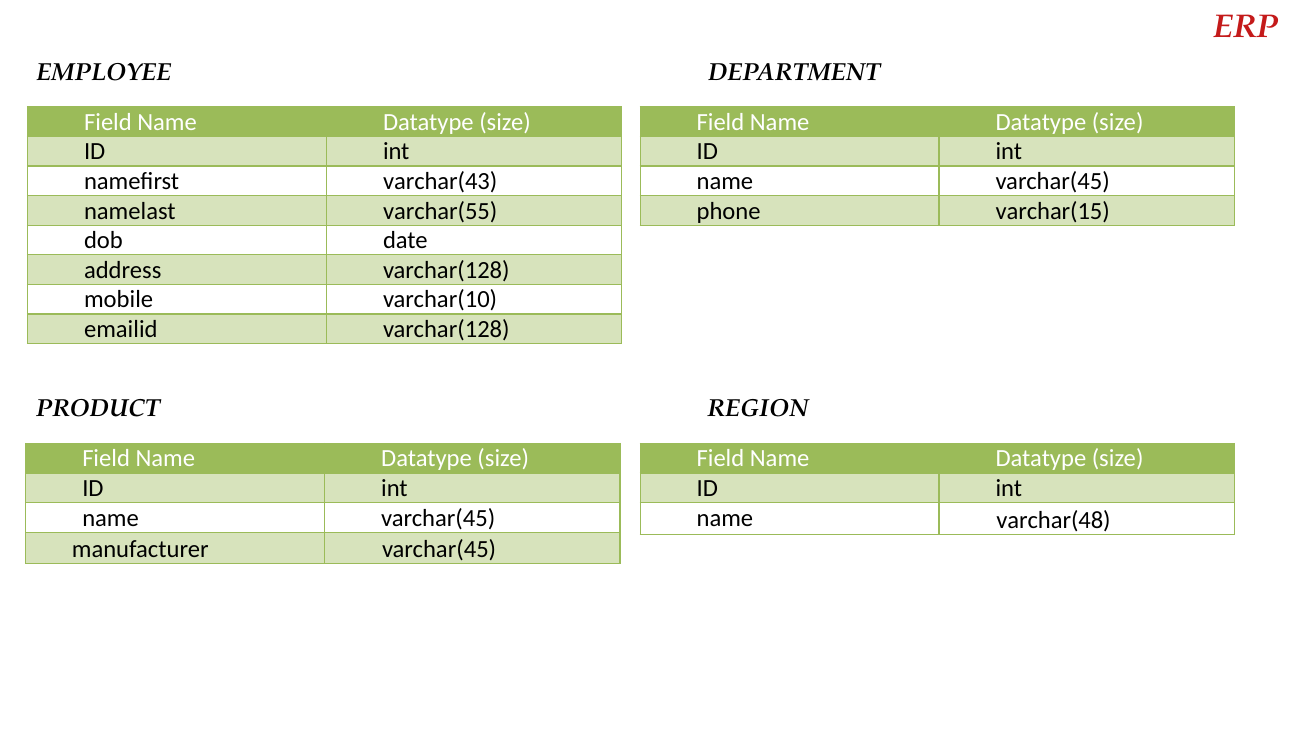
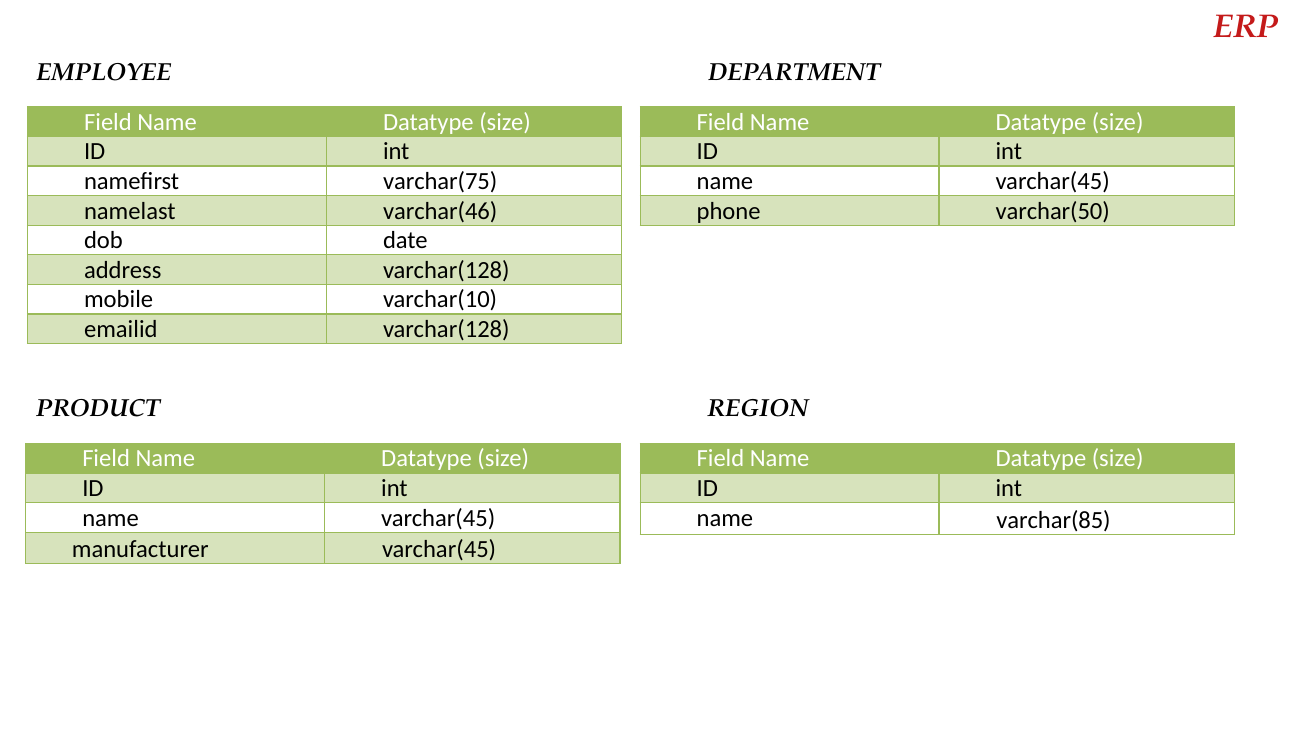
varchar(43: varchar(43 -> varchar(75
varchar(55: varchar(55 -> varchar(46
varchar(15: varchar(15 -> varchar(50
varchar(48: varchar(48 -> varchar(85
